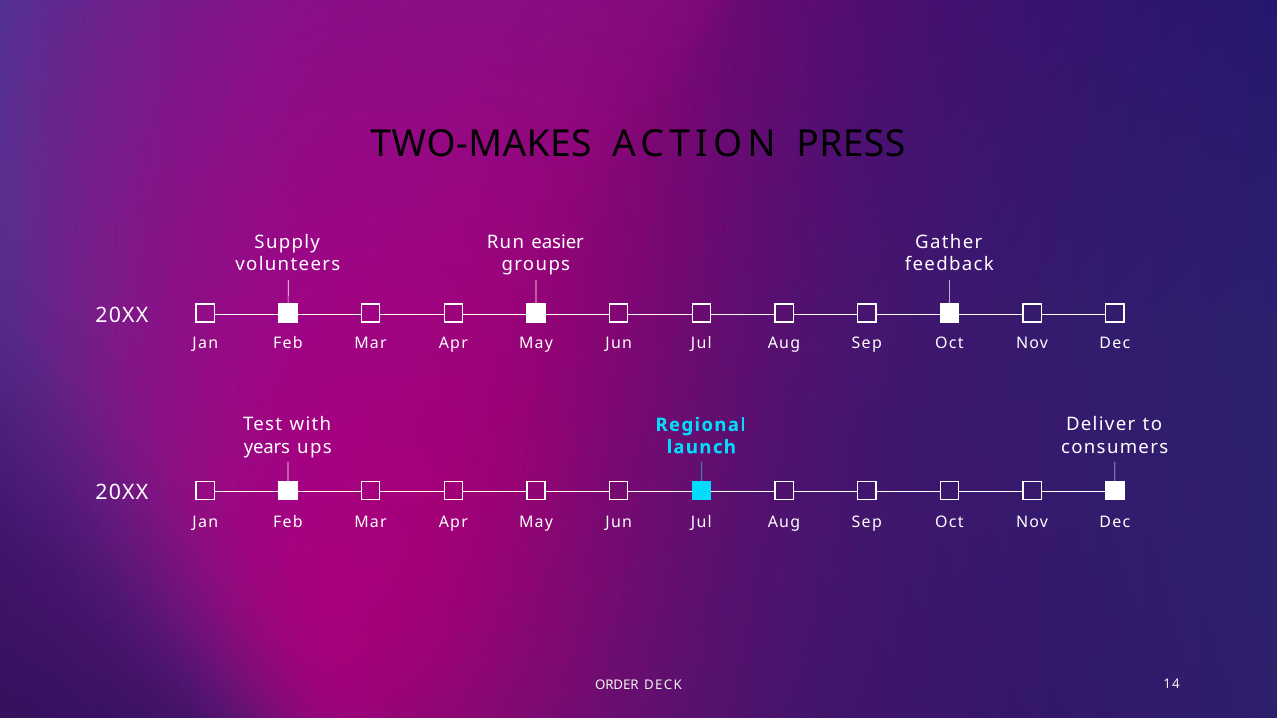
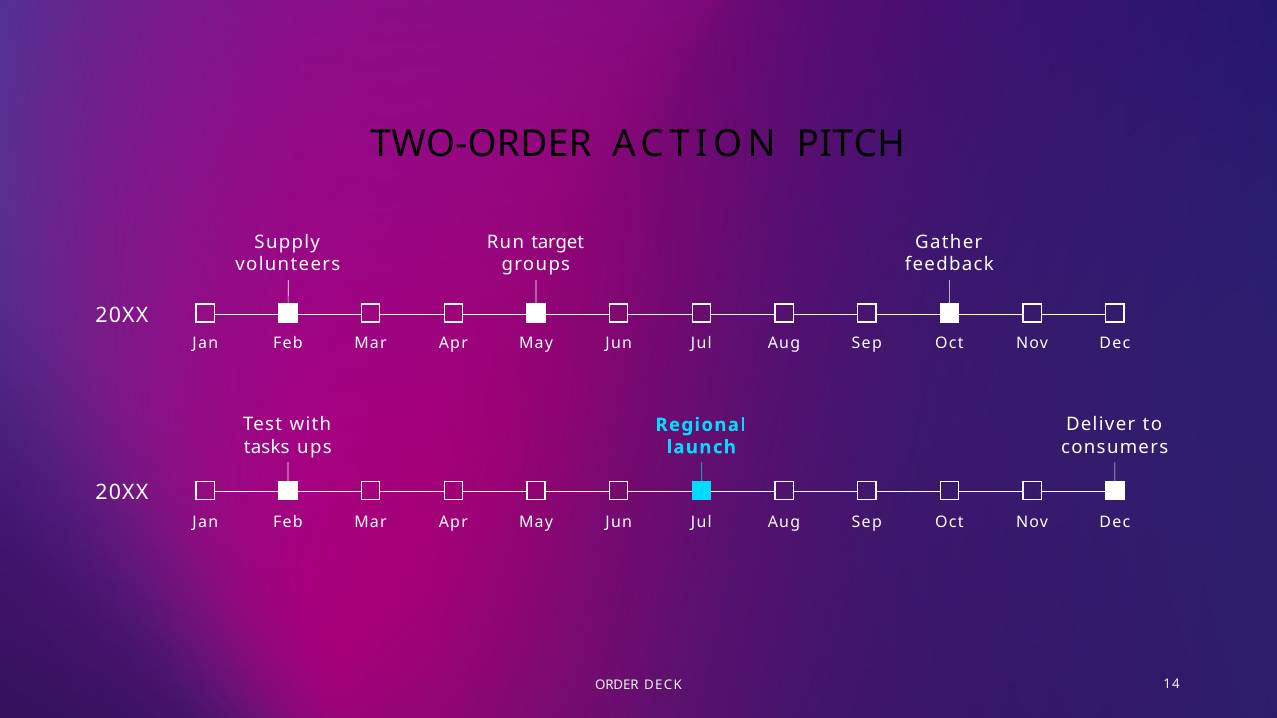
TWO-MAKES: TWO-MAKES -> TWO-ORDER
PRESS: PRESS -> PITCH
easier: easier -> target
years: years -> tasks
